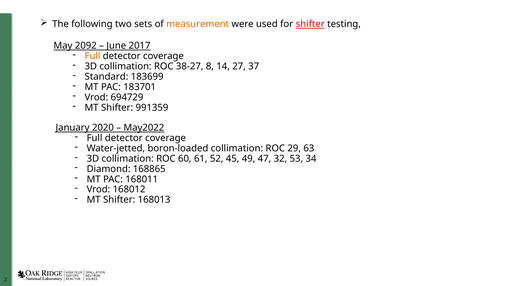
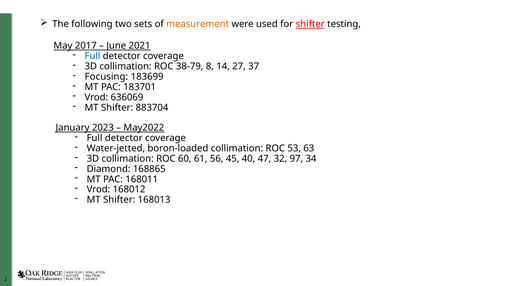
2092: 2092 -> 2017
2017: 2017 -> 2021
Full at (92, 56) colour: orange -> blue
38-27: 38-27 -> 38-79
Standard: Standard -> Focusing
694729: 694729 -> 636069
991359: 991359 -> 883704
2020: 2020 -> 2023
29: 29 -> 53
52: 52 -> 56
49: 49 -> 40
53: 53 -> 97
